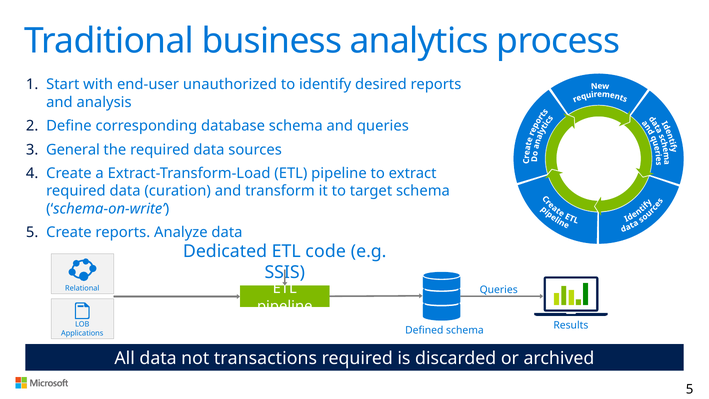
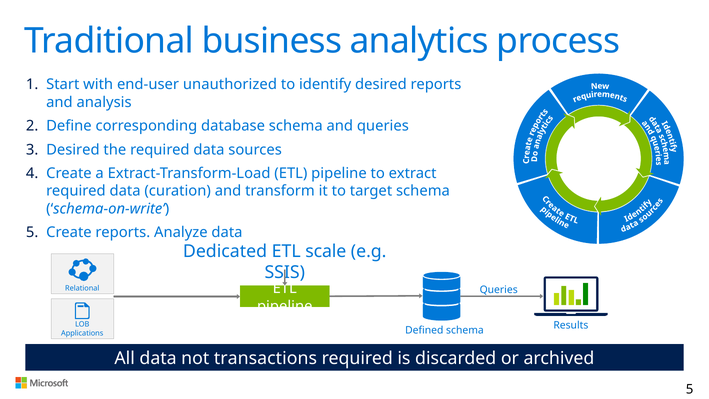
General at (73, 150): General -> Desired
code: code -> scale
